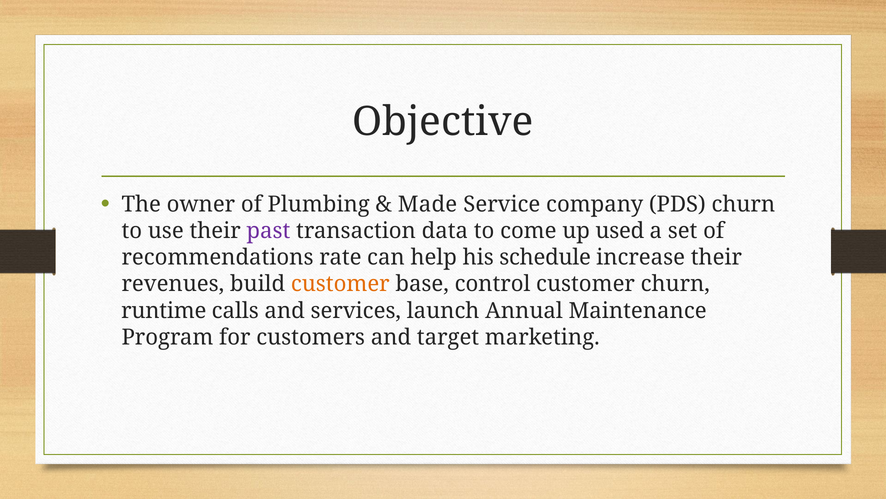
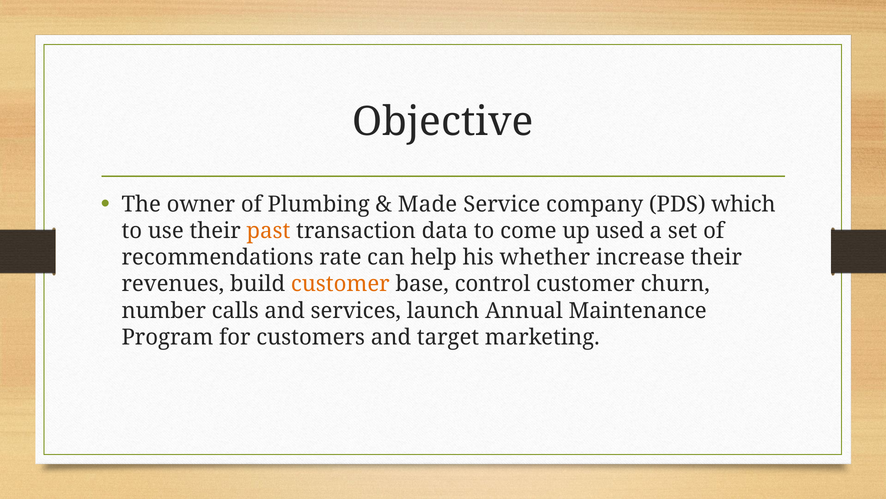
PDS churn: churn -> which
past colour: purple -> orange
schedule: schedule -> whether
runtime: runtime -> number
